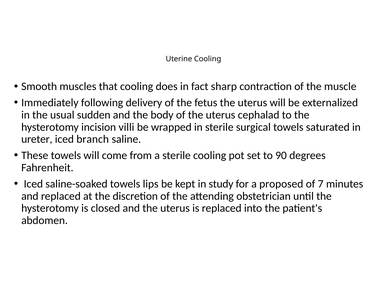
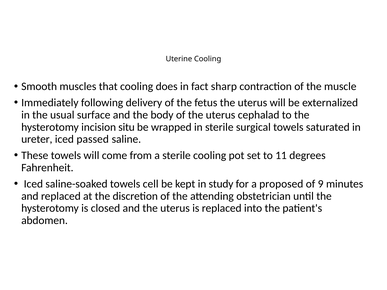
sudden: sudden -> surface
villi: villi -> situ
branch: branch -> passed
90: 90 -> 11
lips: lips -> cell
7: 7 -> 9
